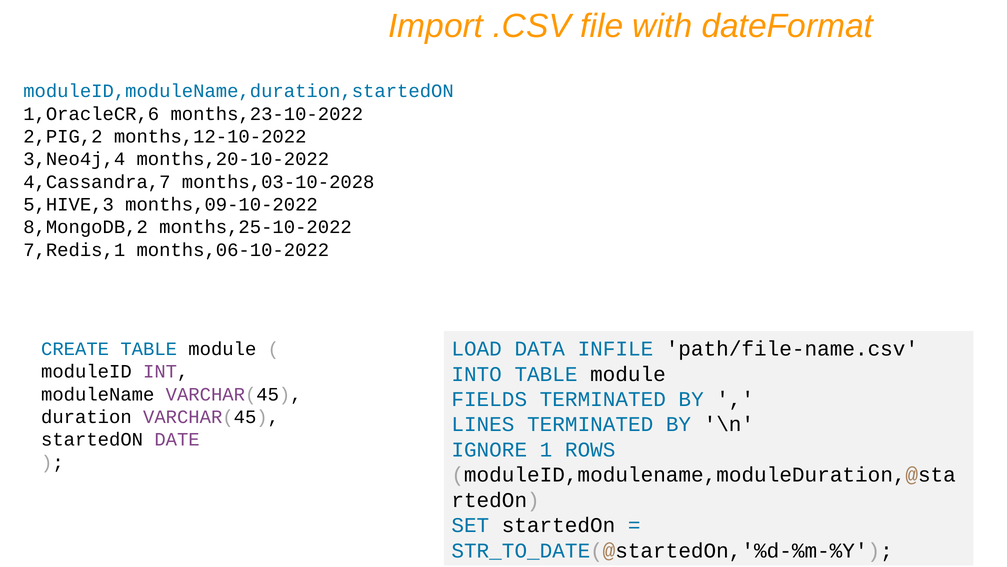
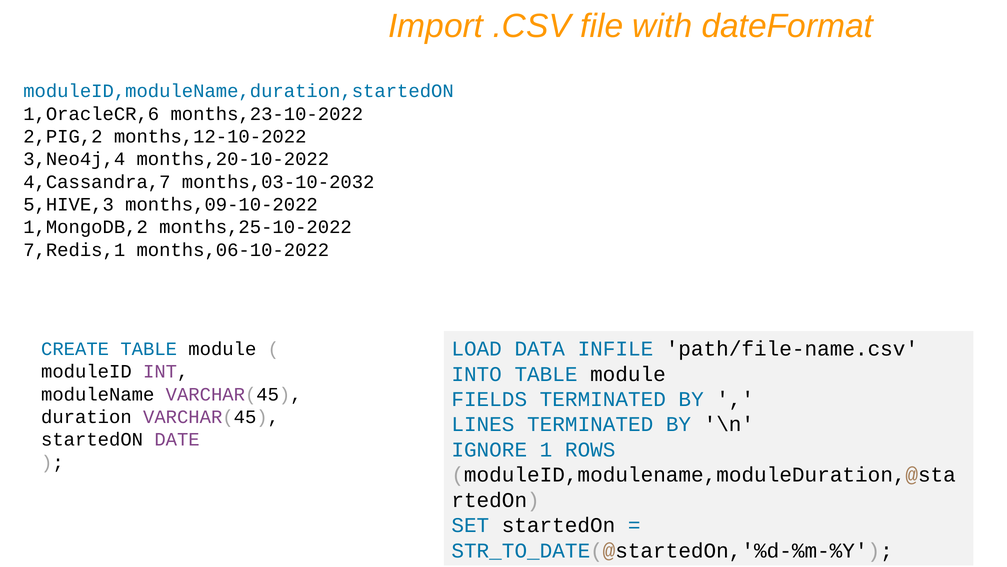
months,03-10-2028: months,03-10-2028 -> months,03-10-2032
8,MongoDB,2: 8,MongoDB,2 -> 1,MongoDB,2
